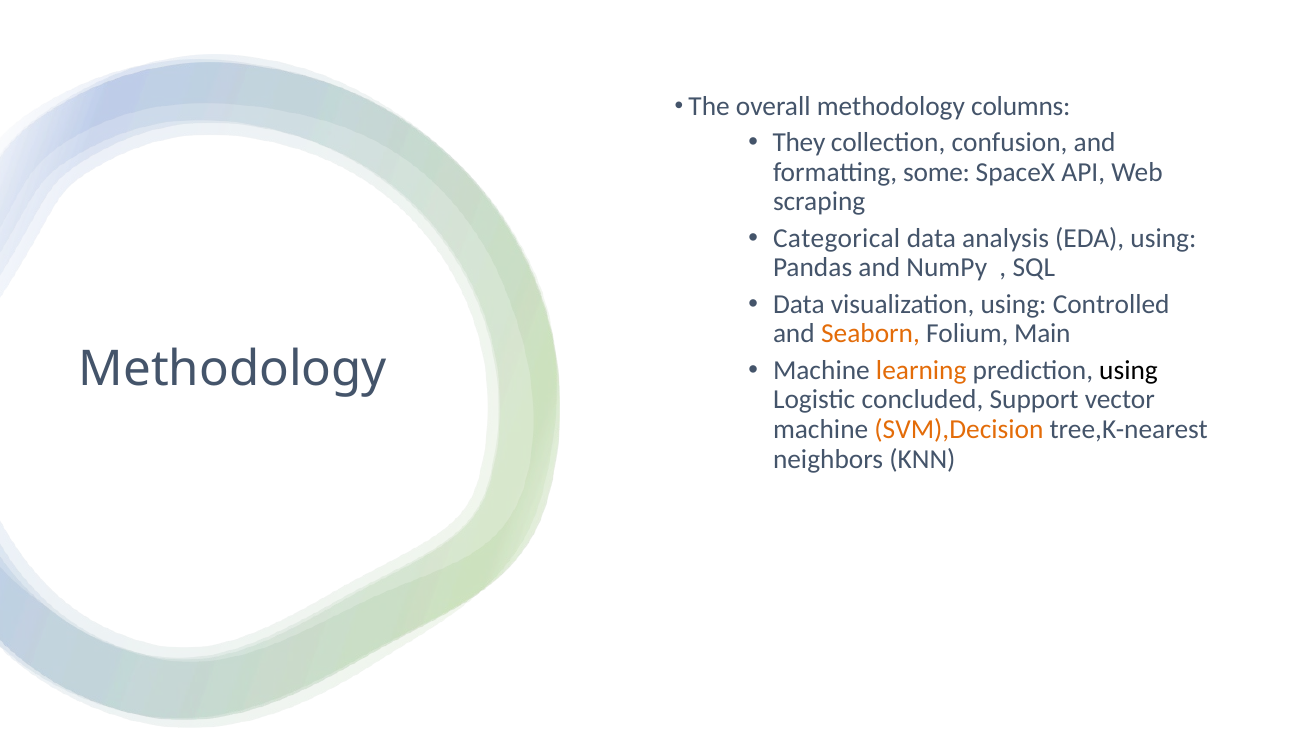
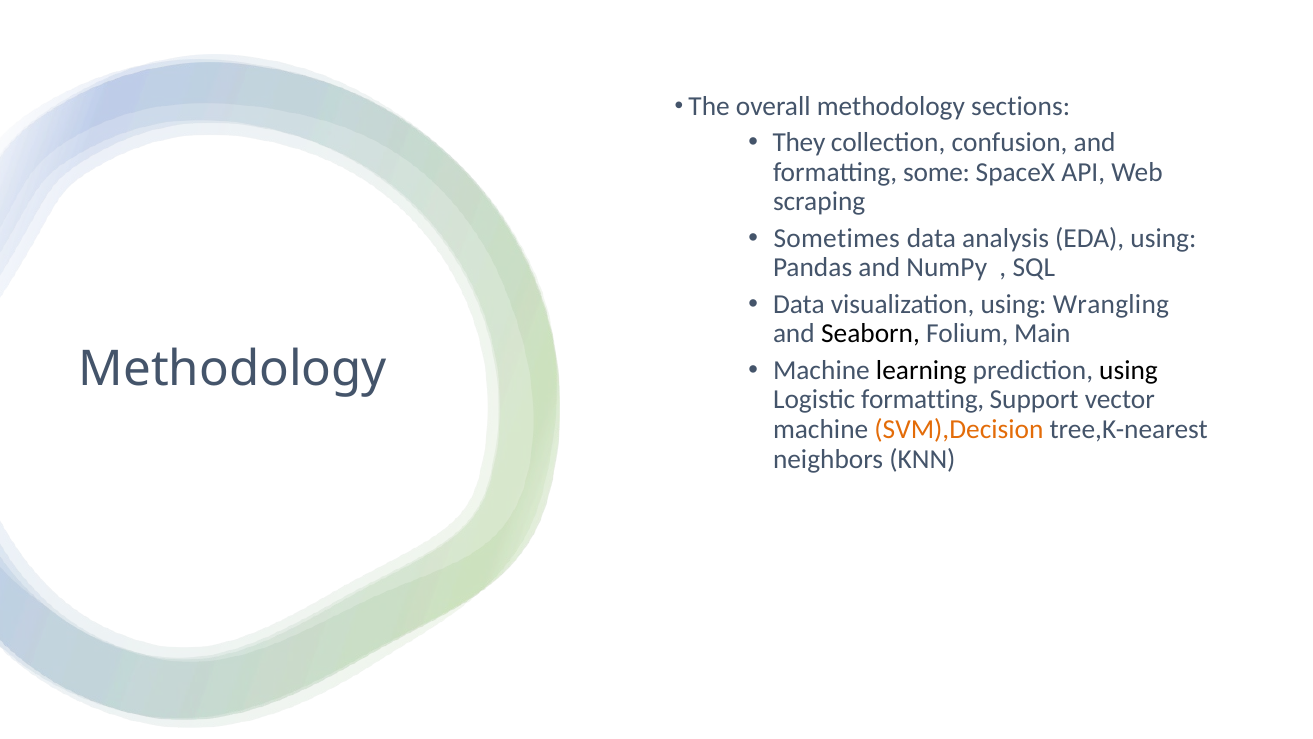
columns: columns -> sections
Categorical: Categorical -> Sometimes
Controlled: Controlled -> Wrangling
Seaborn colour: orange -> black
learning colour: orange -> black
Logistic concluded: concluded -> formatting
